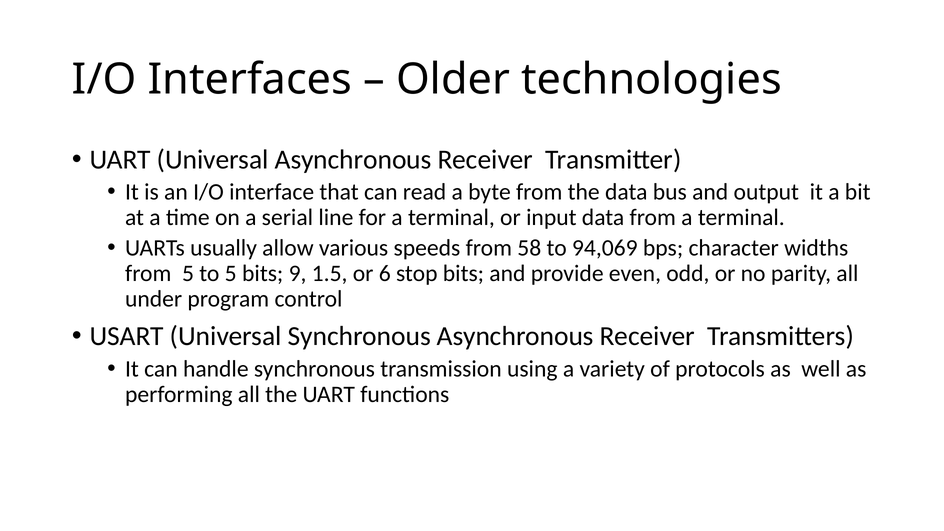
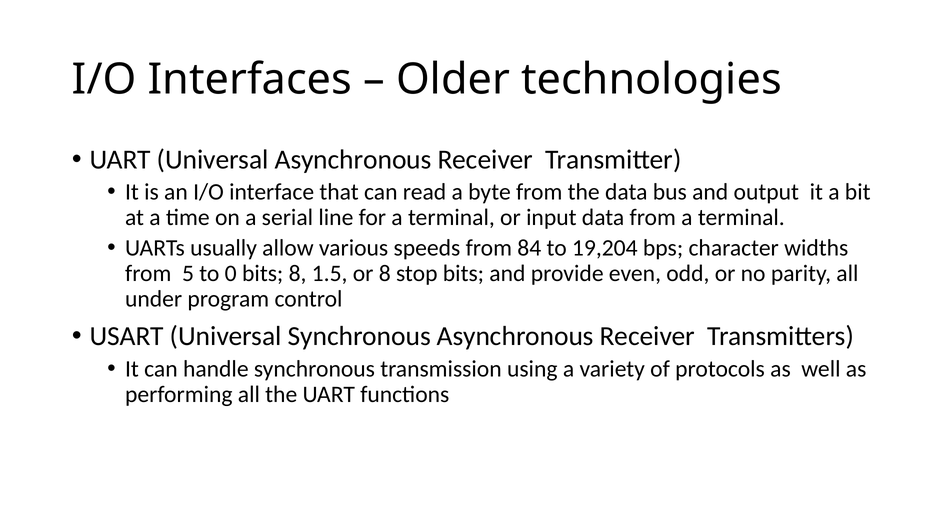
58: 58 -> 84
94,069: 94,069 -> 19,204
to 5: 5 -> 0
bits 9: 9 -> 8
or 6: 6 -> 8
